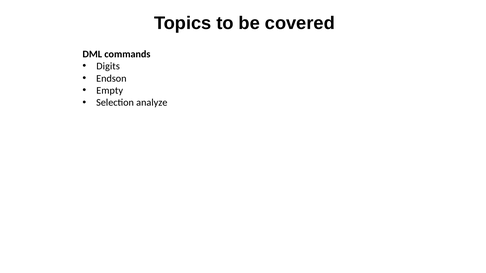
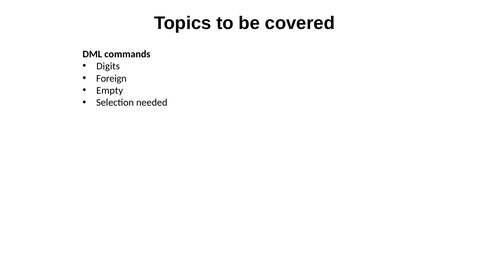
Endson: Endson -> Foreign
analyze: analyze -> needed
